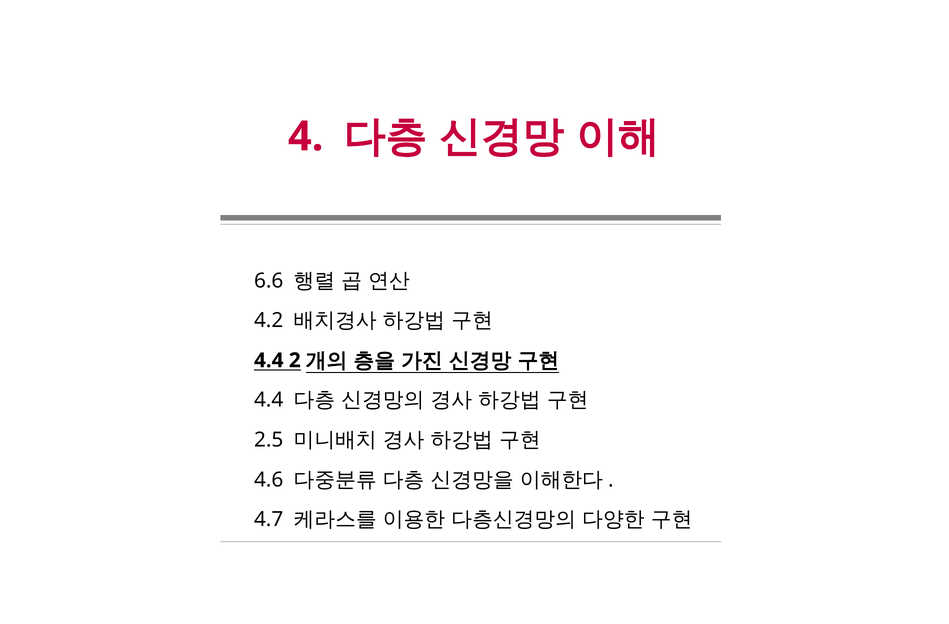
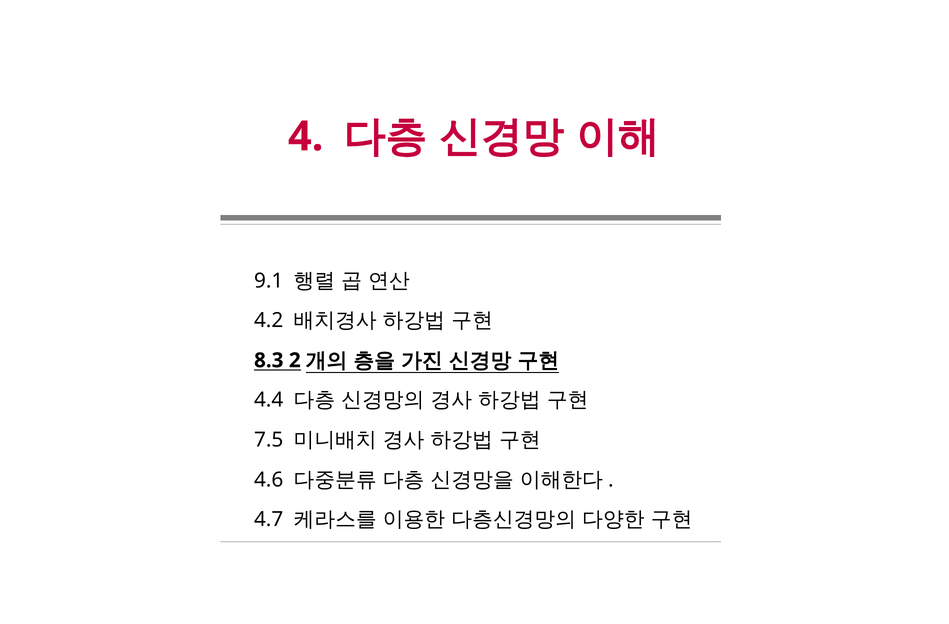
6.6: 6.6 -> 9.1
4.4 at (269, 360): 4.4 -> 8.3
2.5: 2.5 -> 7.5
